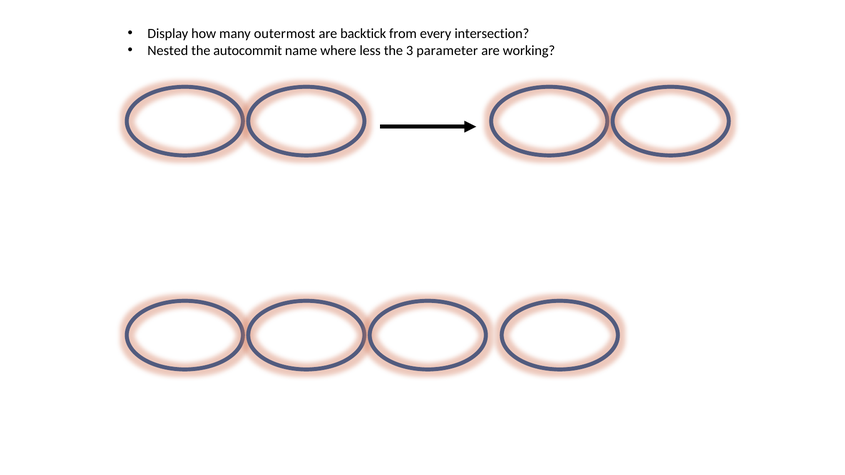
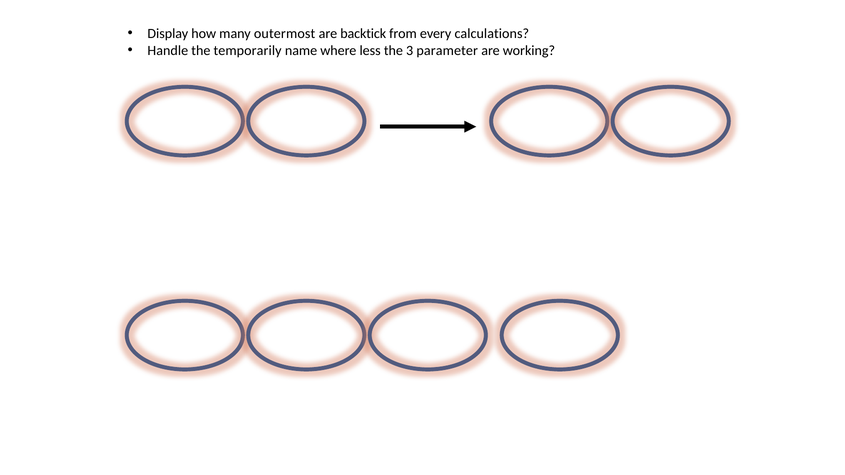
intersection: intersection -> calculations
Nested: Nested -> Handle
autocommit: autocommit -> temporarily
